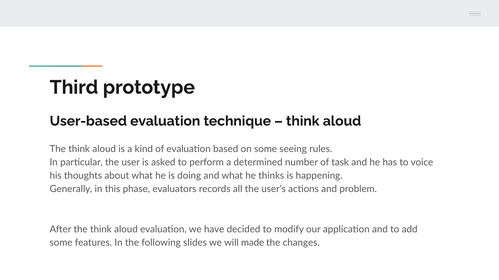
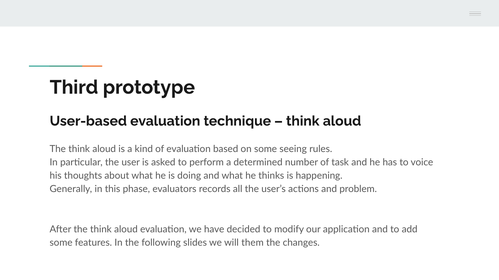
made: made -> them
